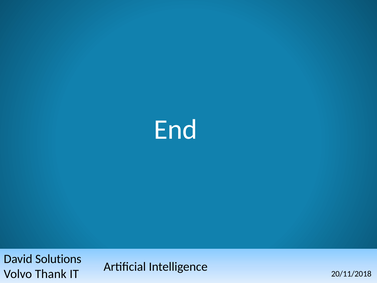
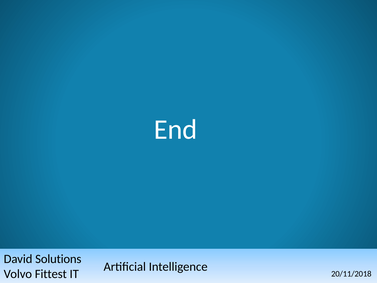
Thank: Thank -> Fittest
